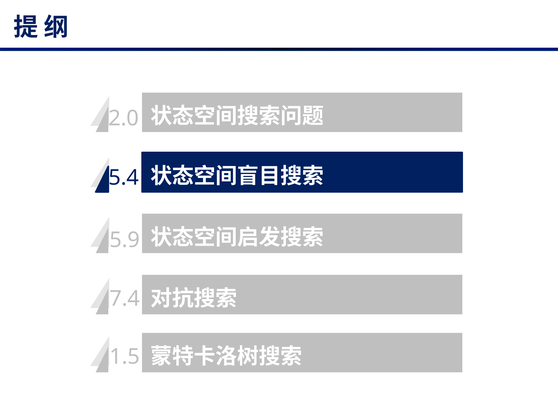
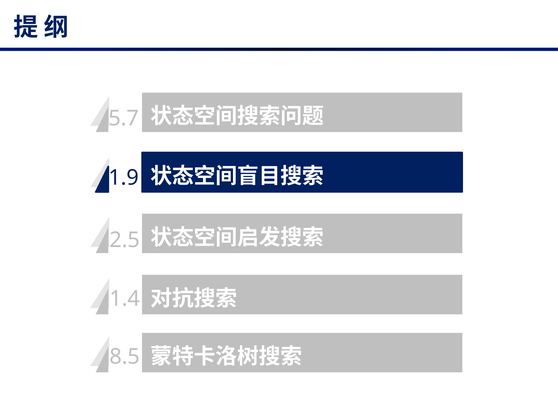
2.0: 2.0 -> 5.7
5.4: 5.4 -> 1.9
5.9: 5.9 -> 2.5
7.4: 7.4 -> 1.4
1.5: 1.5 -> 8.5
